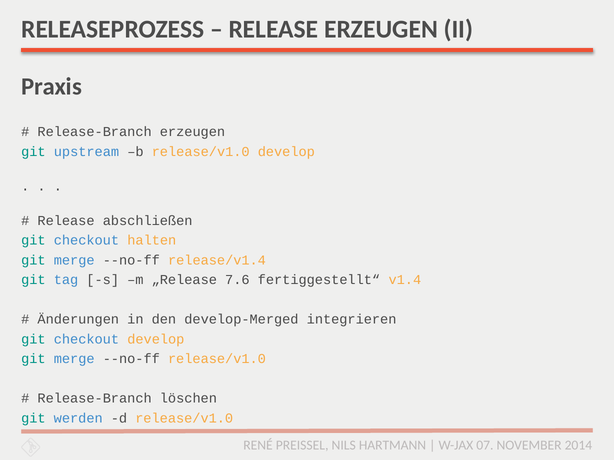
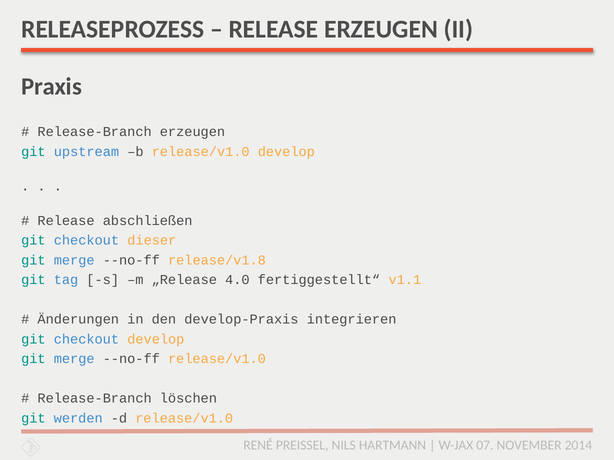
halten: halten -> dieser
release/v1.4: release/v1.4 -> release/v1.8
7.6: 7.6 -> 4.0
v1.4: v1.4 -> v1.1
develop-Merged: develop-Merged -> develop-Praxis
